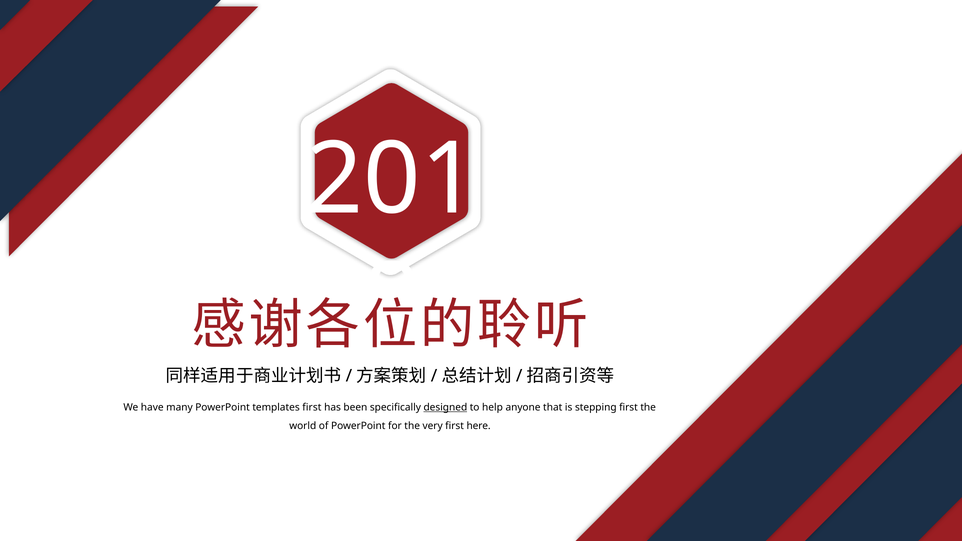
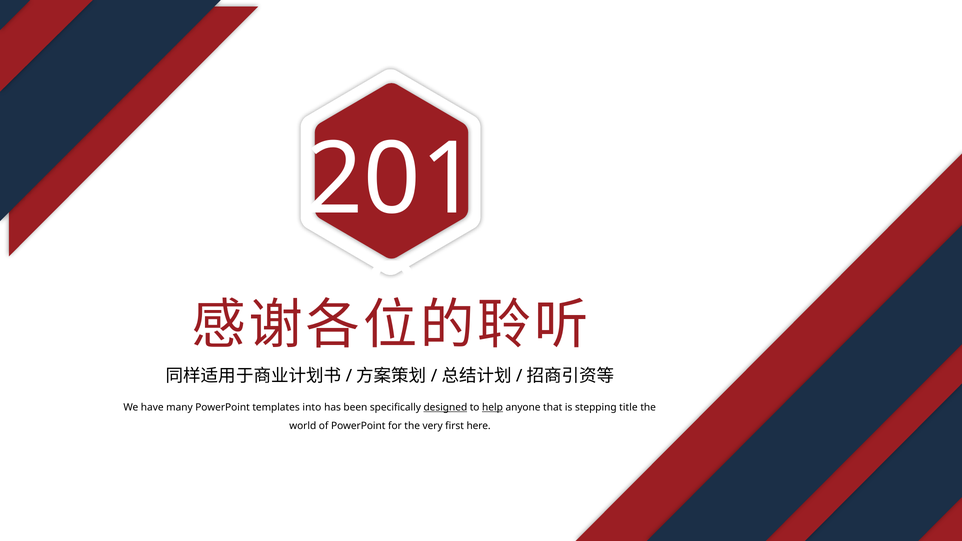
templates first: first -> into
help underline: none -> present
stepping first: first -> title
